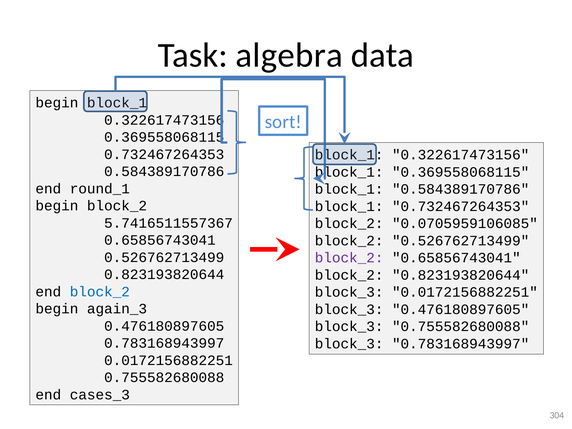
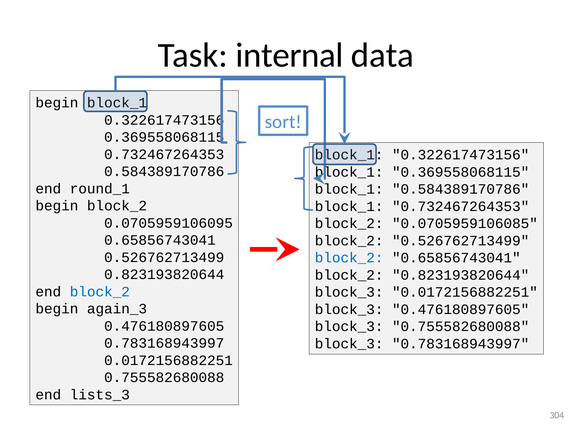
algebra: algebra -> internal
5.7416511557367: 5.7416511557367 -> 0.0705959106095
block_2 at (349, 258) colour: purple -> blue
cases_3: cases_3 -> lists_3
